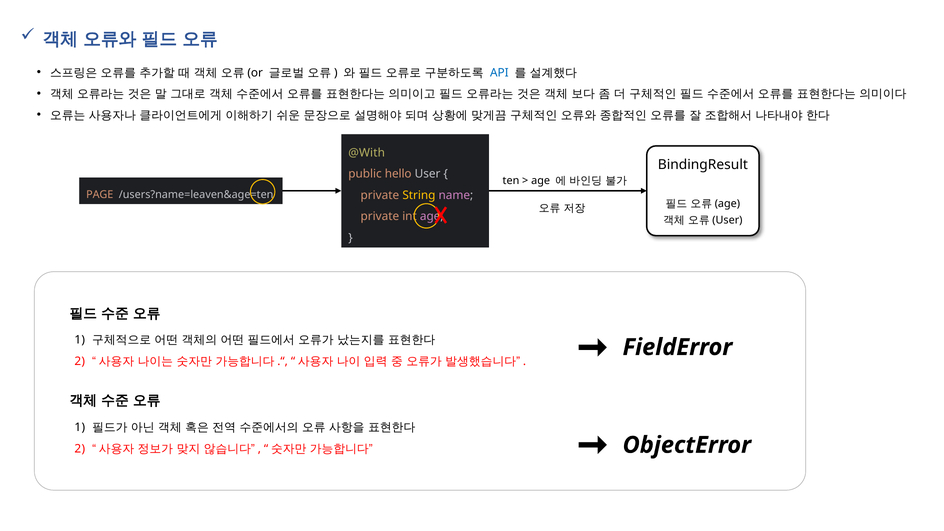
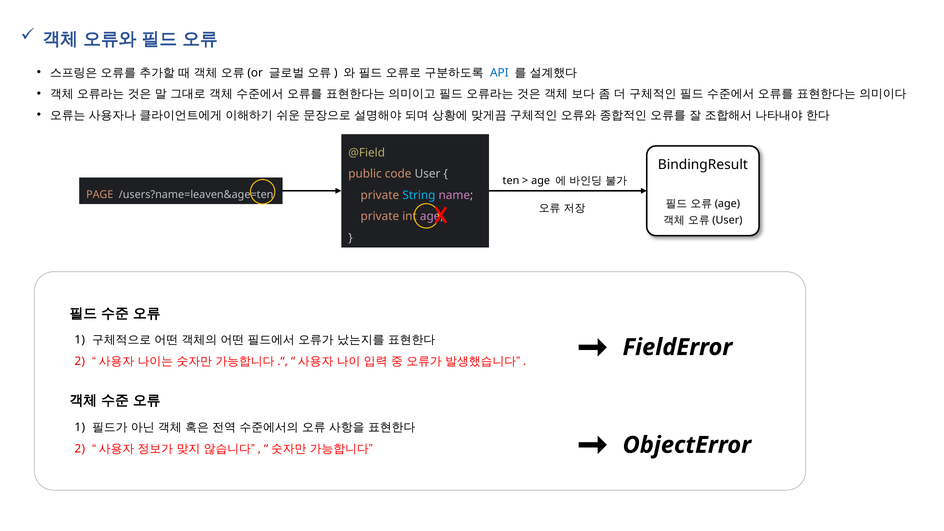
@With: @With -> @Field
hello: hello -> code
String colour: yellow -> light blue
